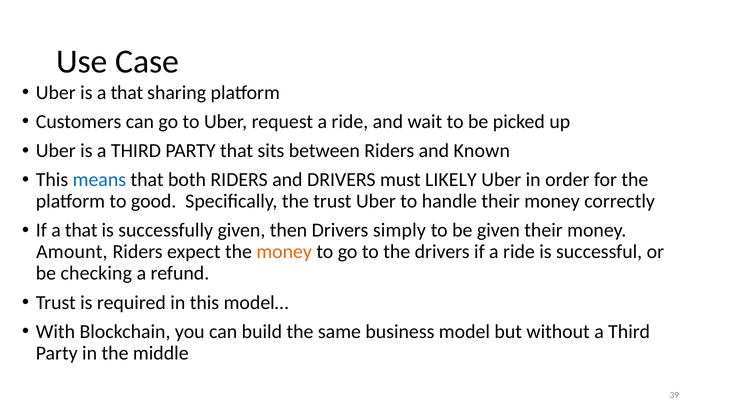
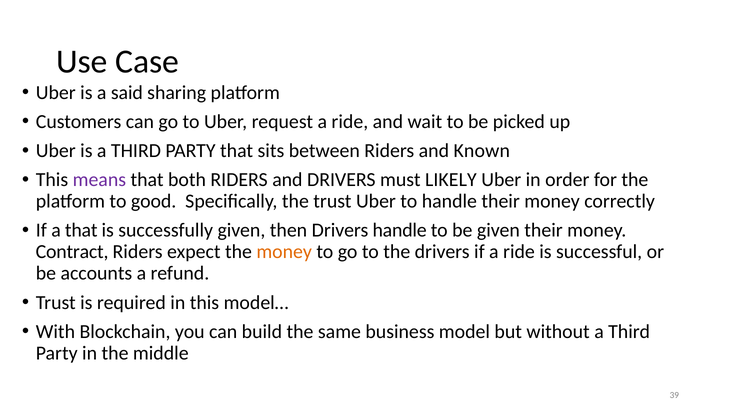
is a that: that -> said
means colour: blue -> purple
Drivers simply: simply -> handle
Amount: Amount -> Contract
checking: checking -> accounts
